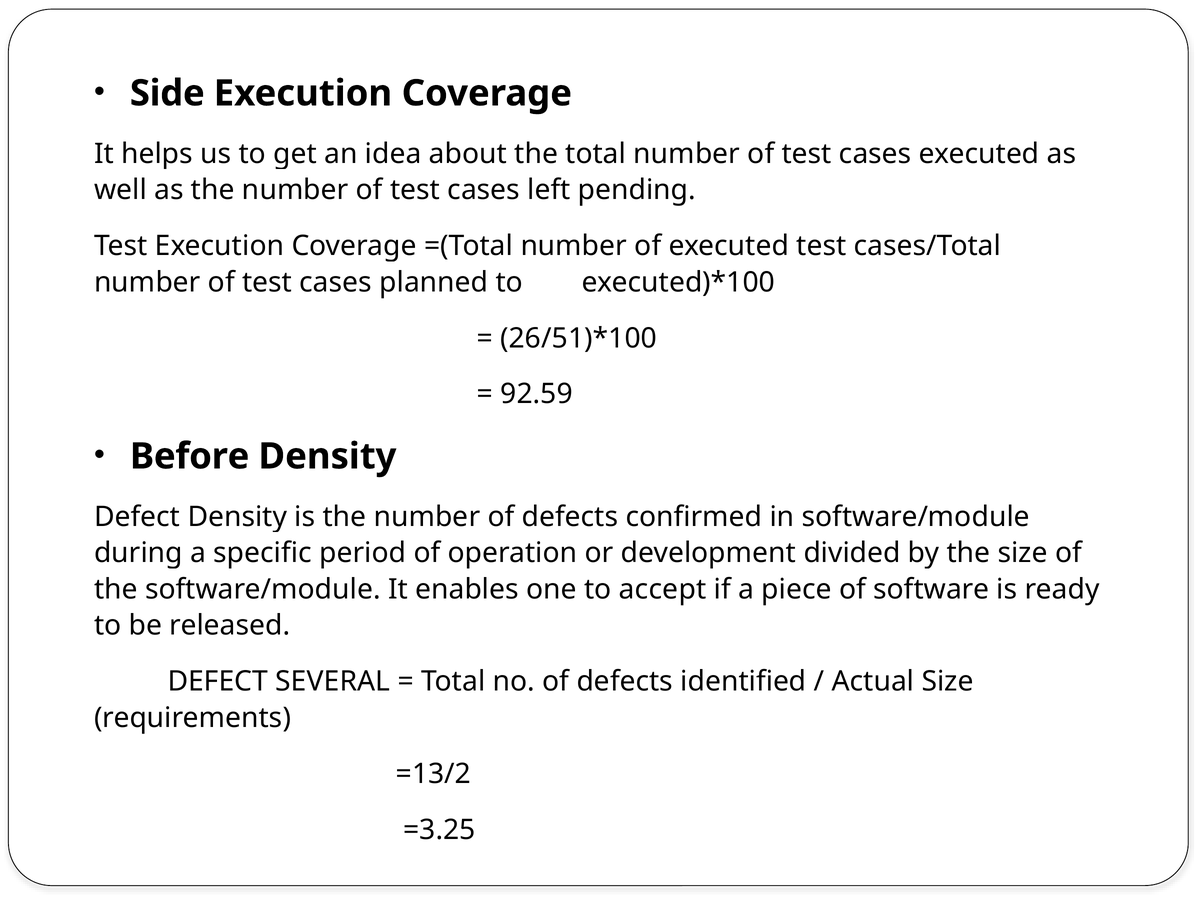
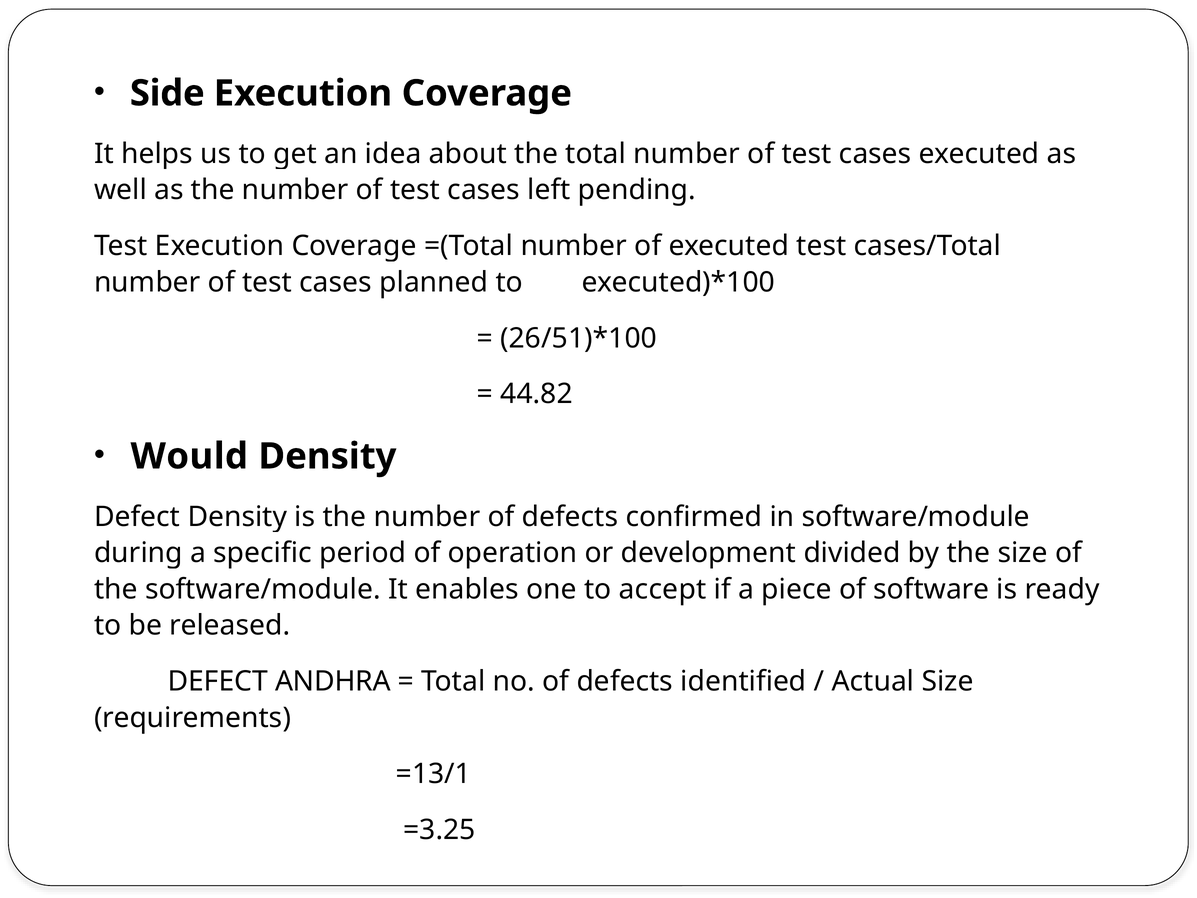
92.59: 92.59 -> 44.82
Before: Before -> Would
SEVERAL: SEVERAL -> ANDHRA
=13/2: =13/2 -> =13/1
